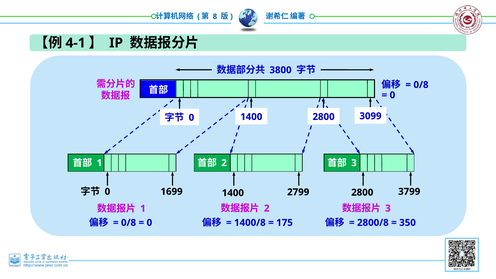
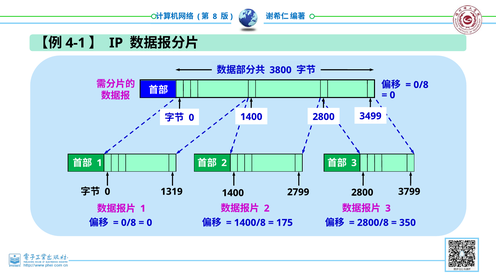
3099: 3099 -> 3499
1699: 1699 -> 1319
